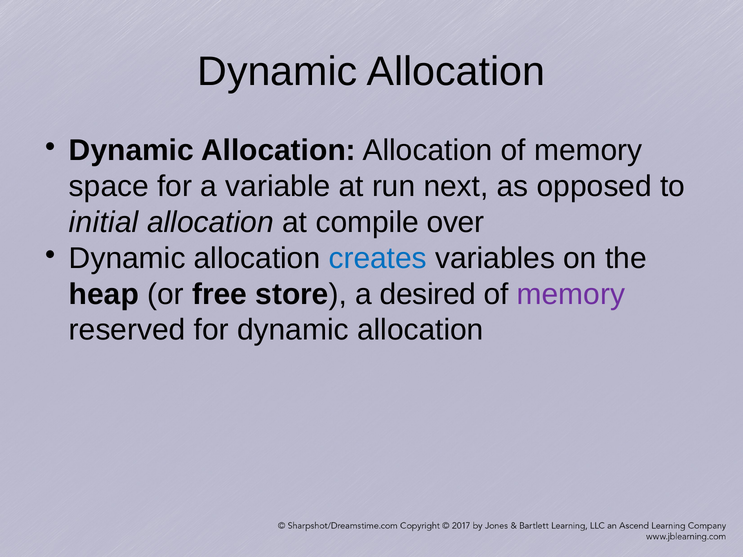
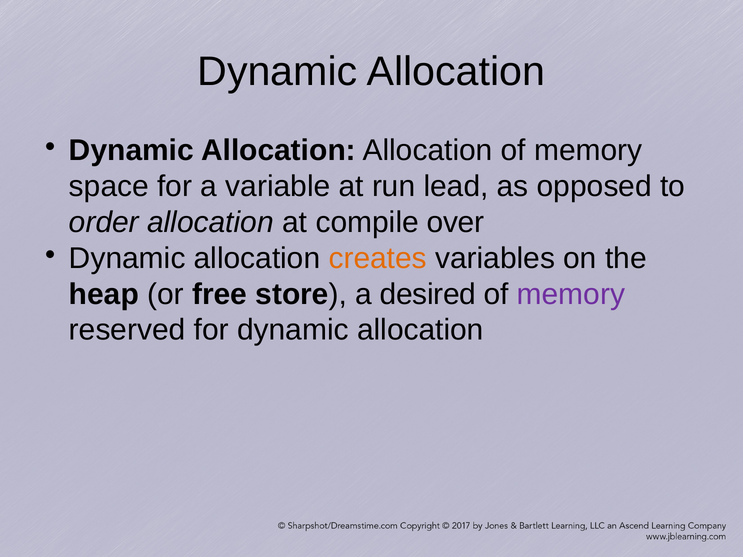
next: next -> lead
initial: initial -> order
creates colour: blue -> orange
